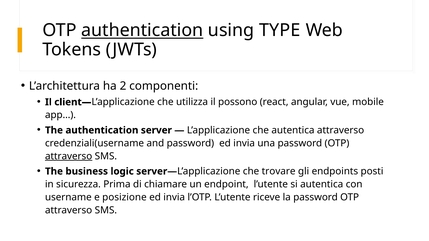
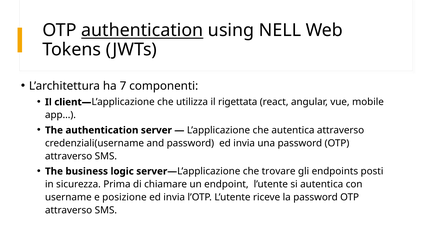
TYPE: TYPE -> NELL
2: 2 -> 7
possono: possono -> rigettata
attraverso at (69, 156) underline: present -> none
